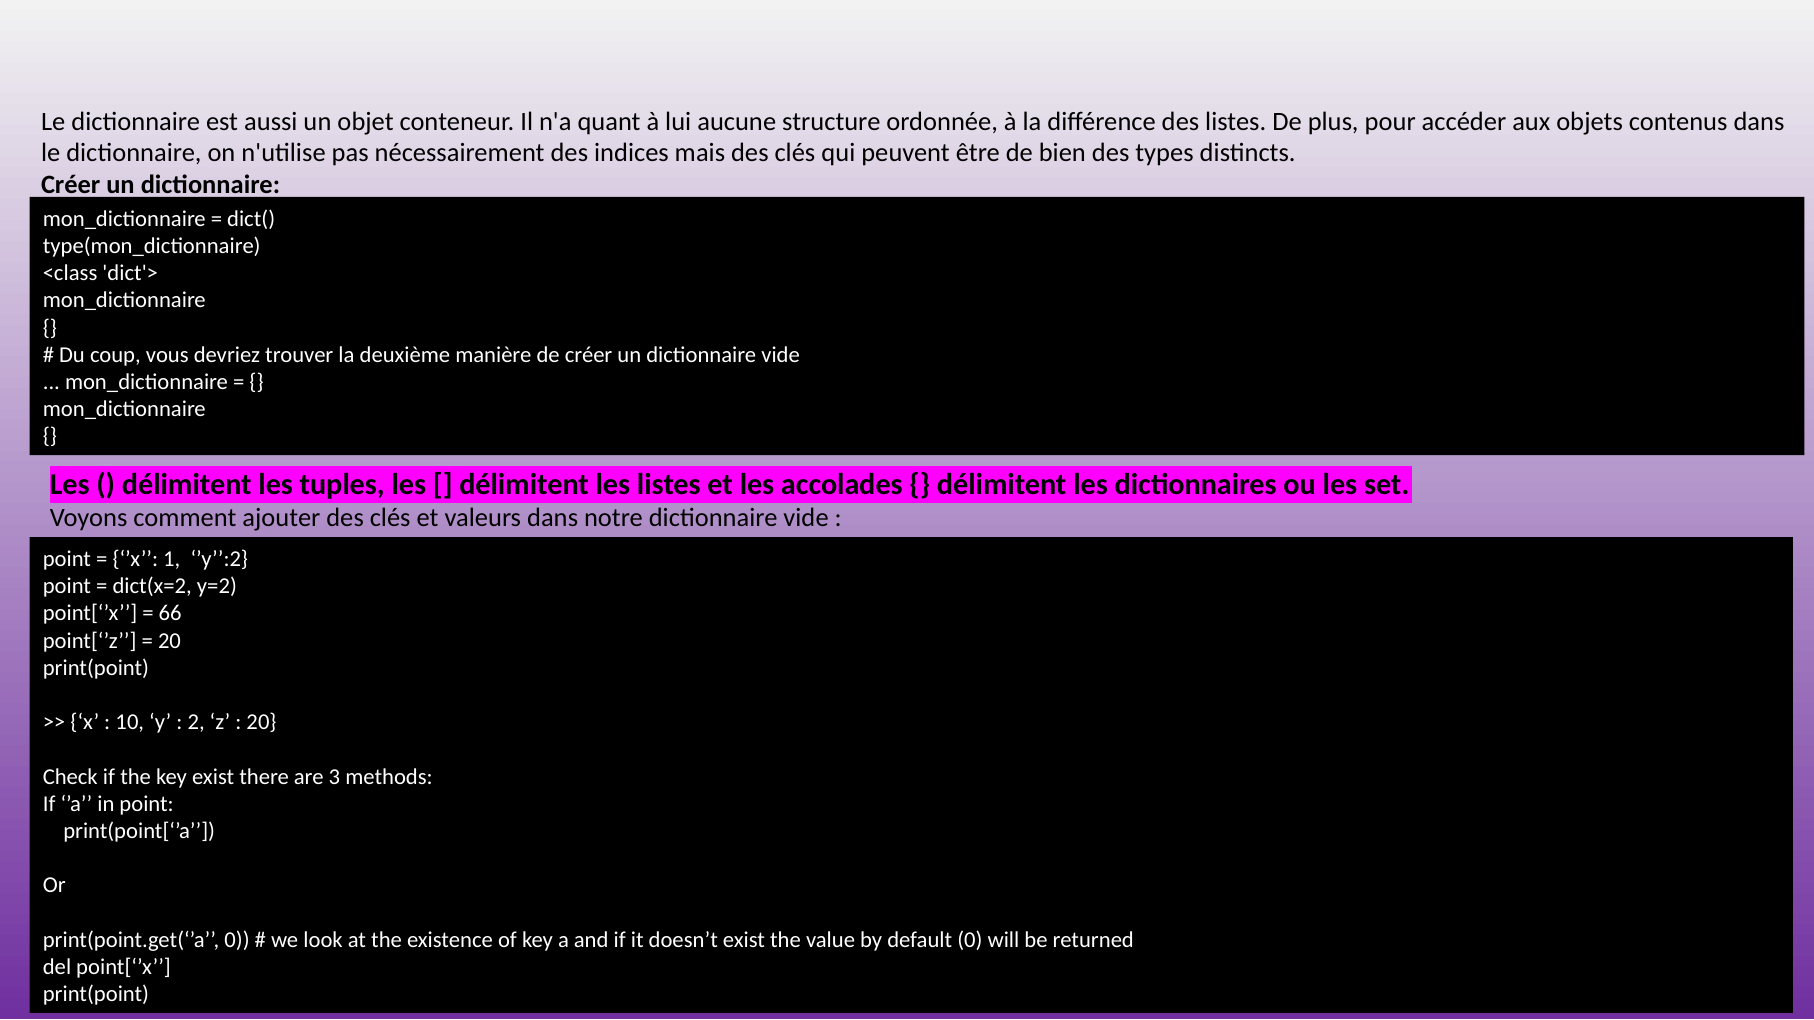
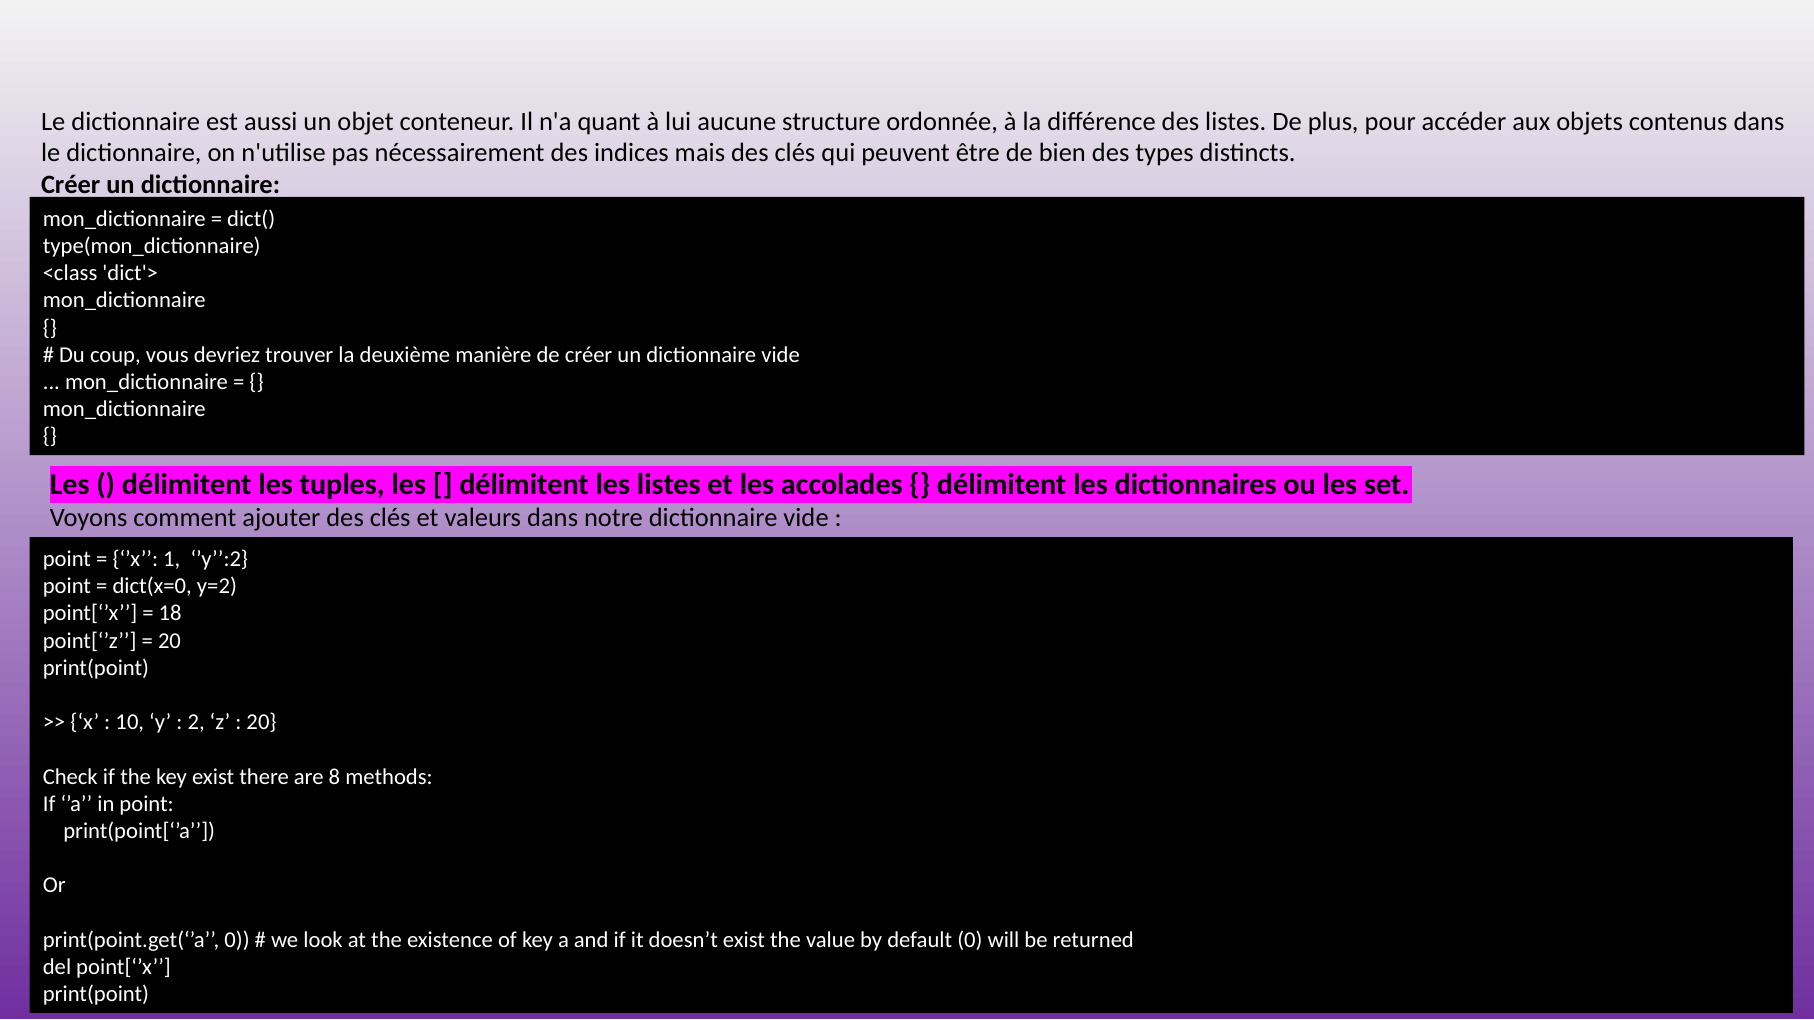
dict(x=2: dict(x=2 -> dict(x=0
66: 66 -> 18
3: 3 -> 8
